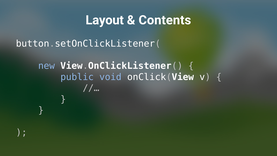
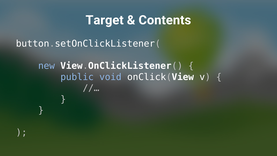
Layout: Layout -> Target
